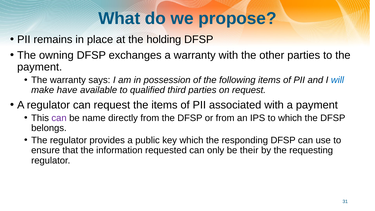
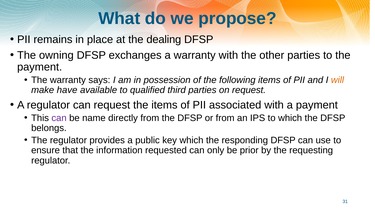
holding: holding -> dealing
will colour: blue -> orange
their: their -> prior
